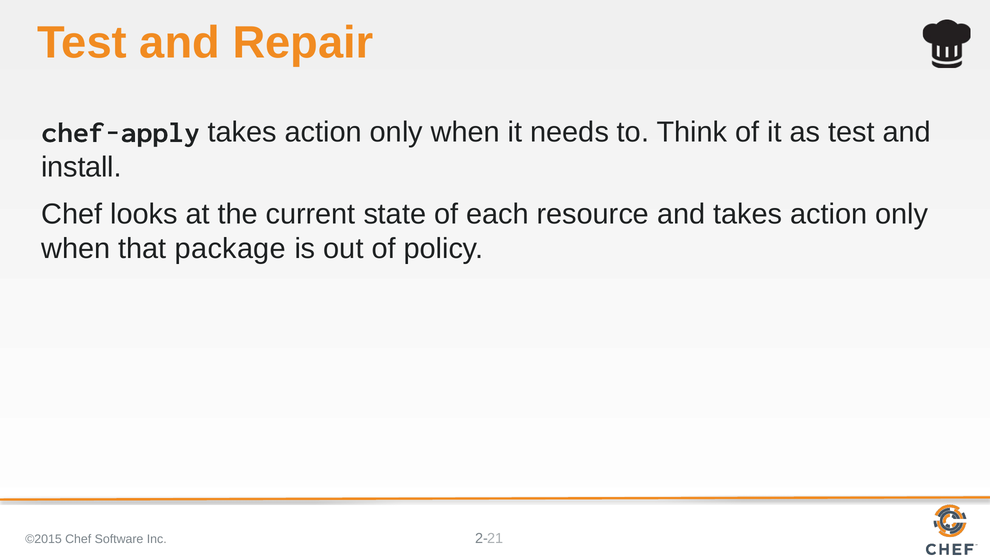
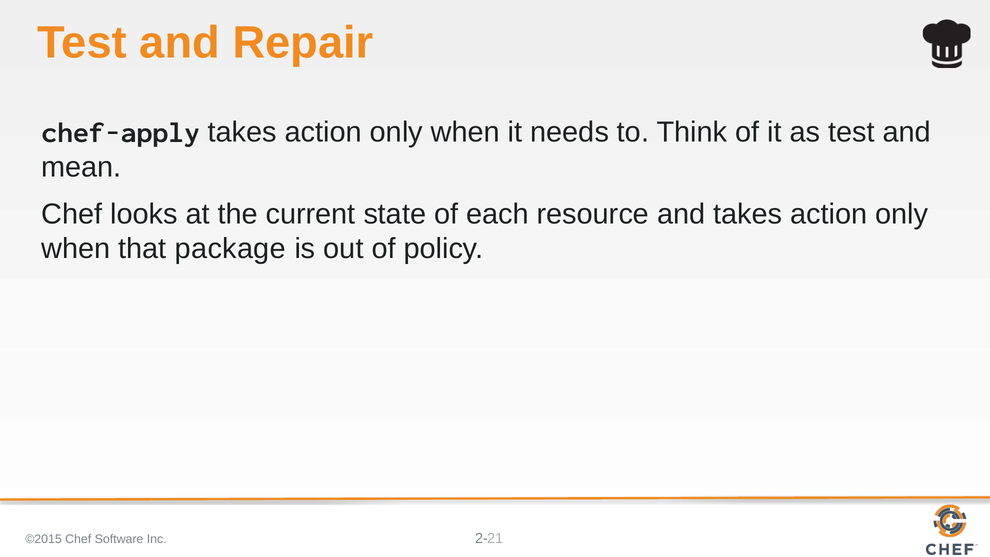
install: install -> mean
